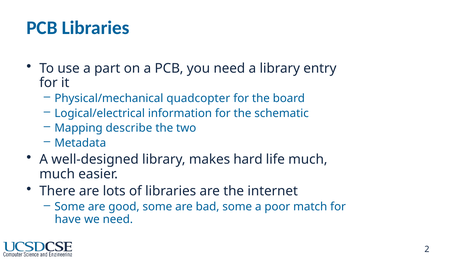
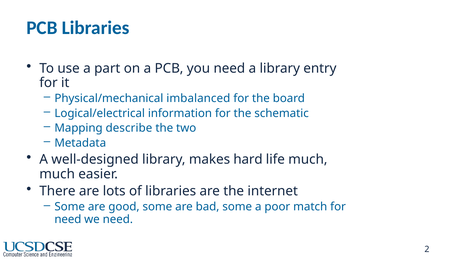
quadcopter: quadcopter -> imbalanced
have at (68, 219): have -> need
